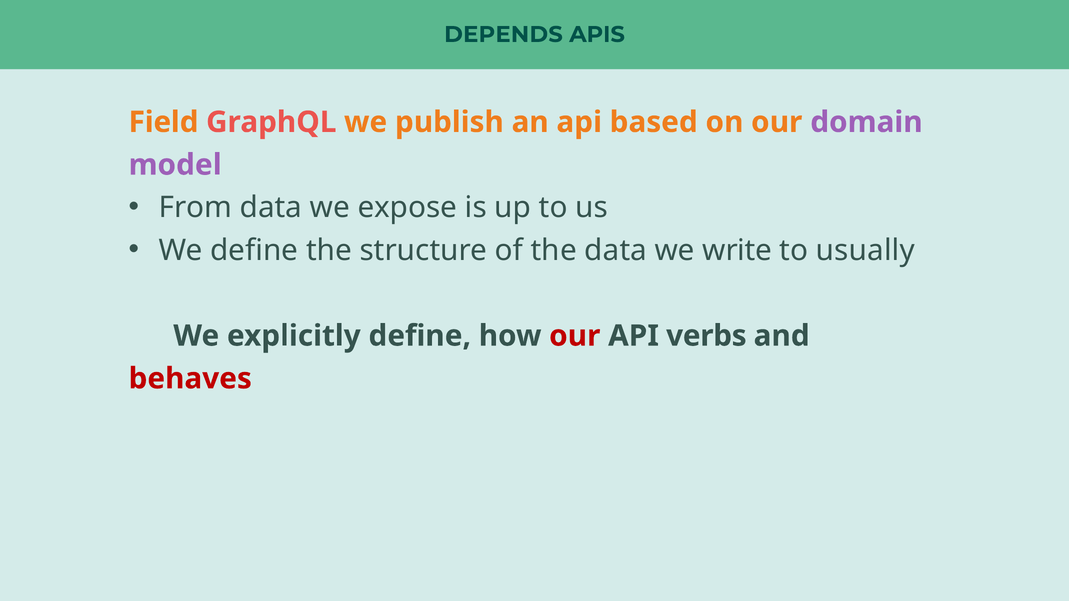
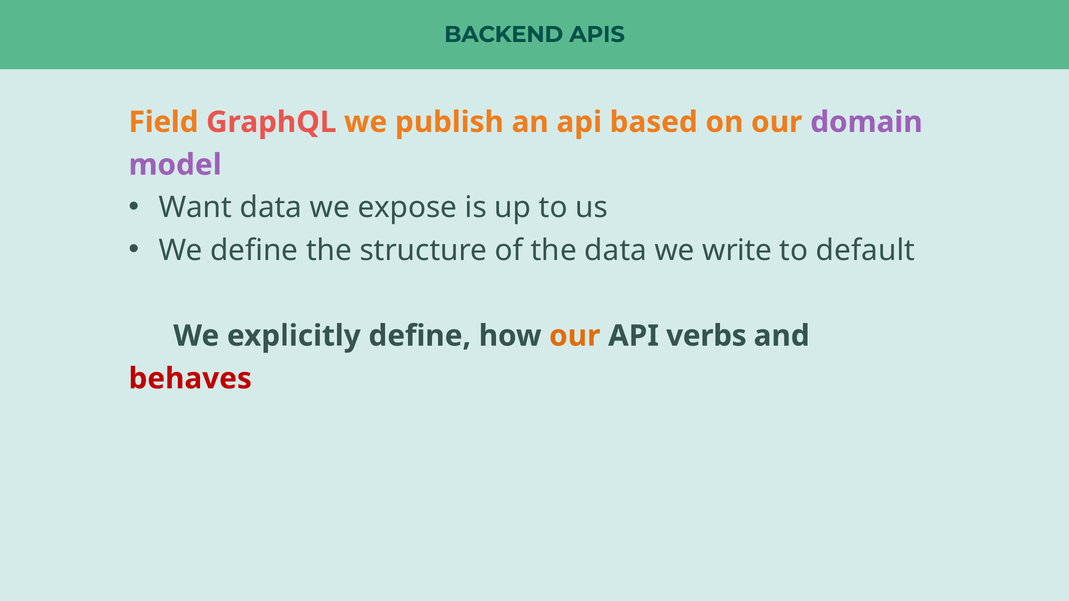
DEPENDS: DEPENDS -> BACKEND
From: From -> Want
usually: usually -> default
our at (575, 336) colour: red -> orange
